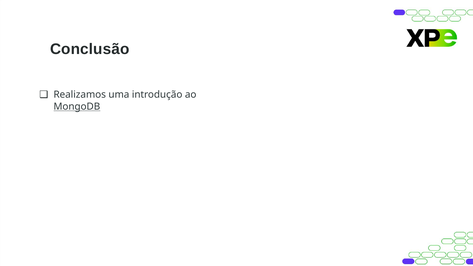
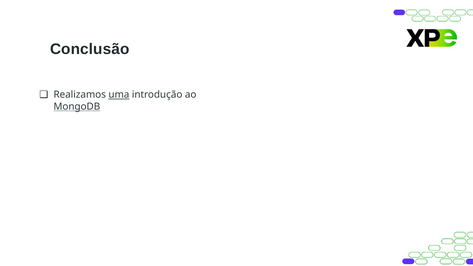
uma underline: none -> present
